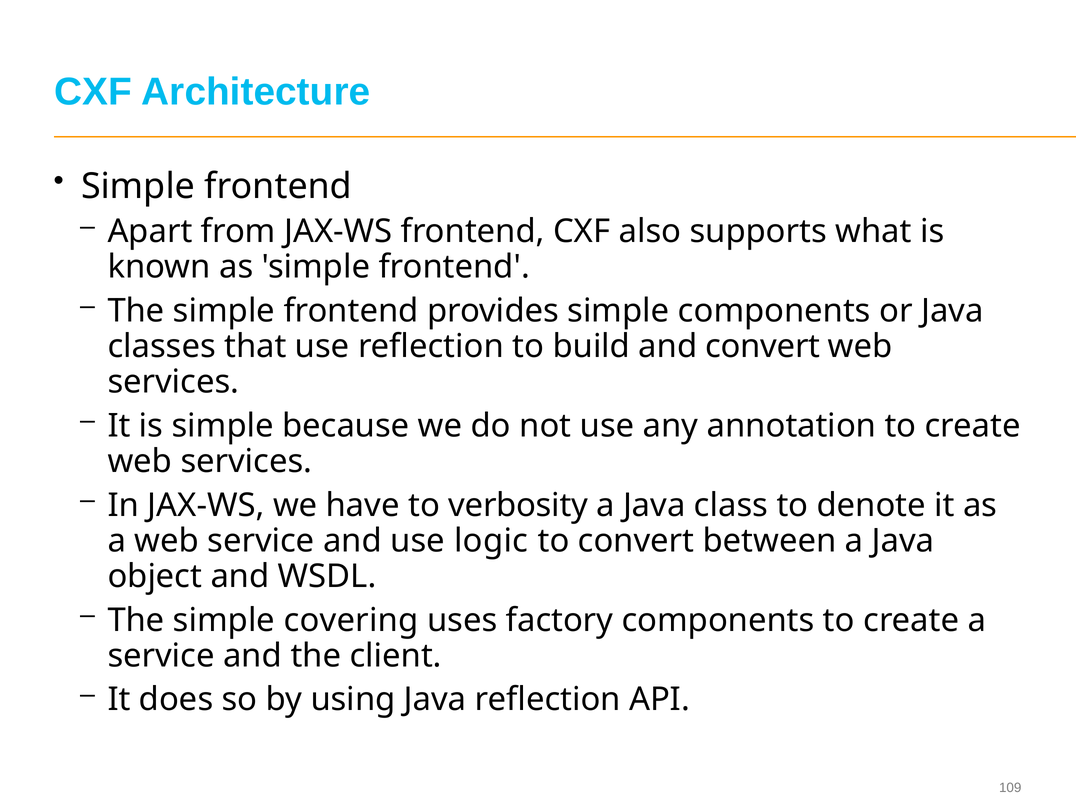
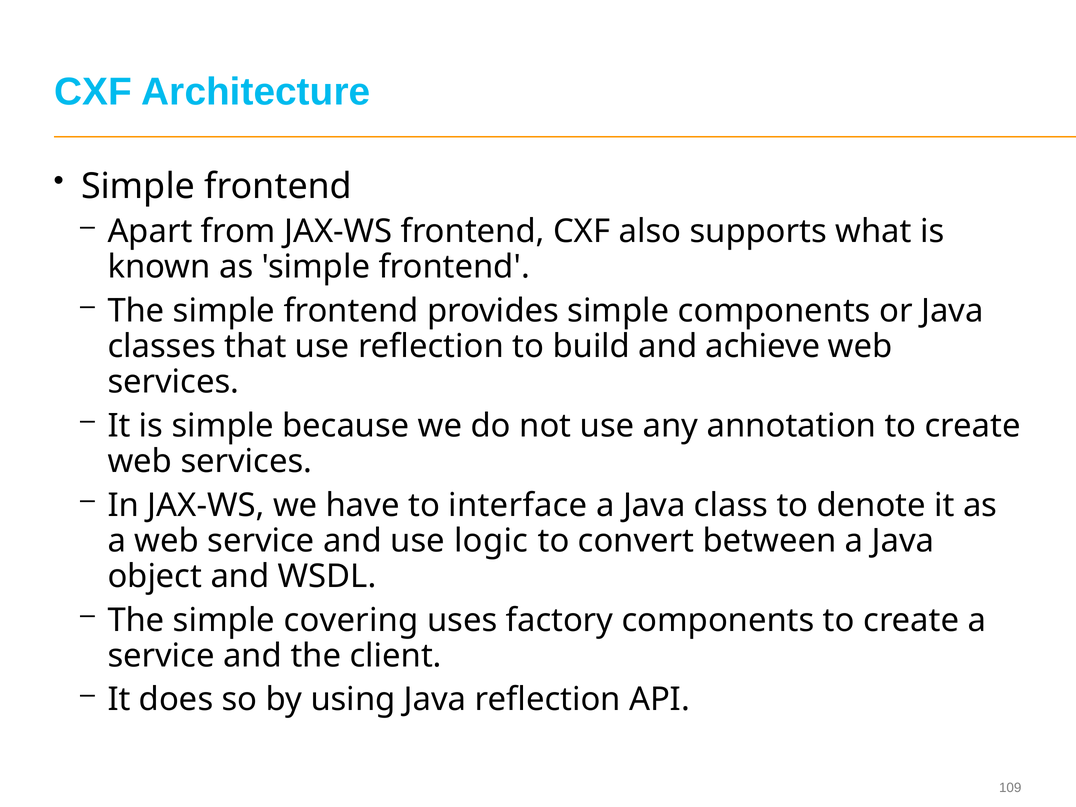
and convert: convert -> achieve
verbosity: verbosity -> interface
